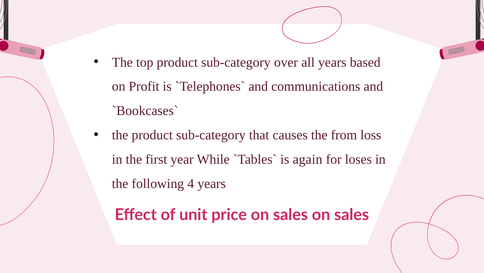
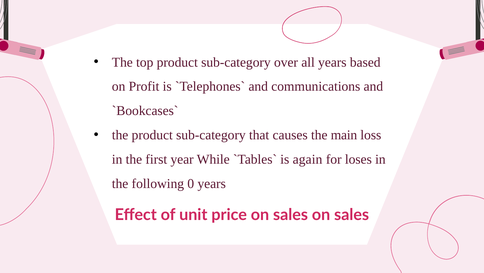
from: from -> main
4: 4 -> 0
